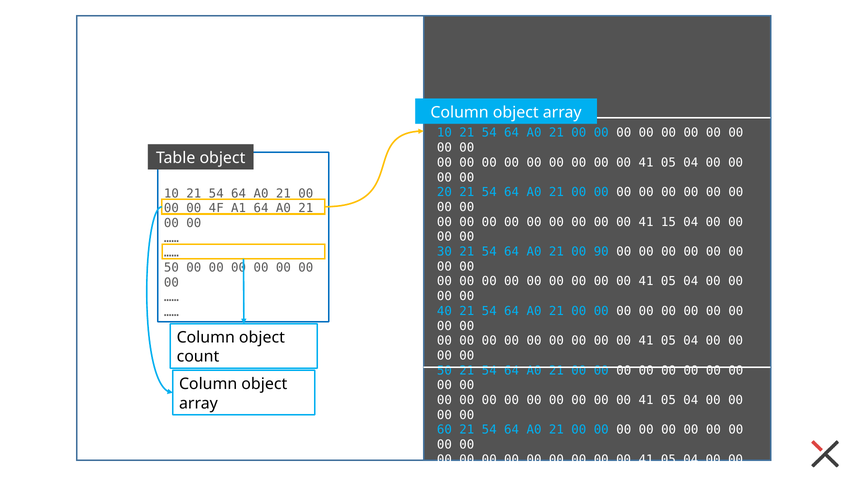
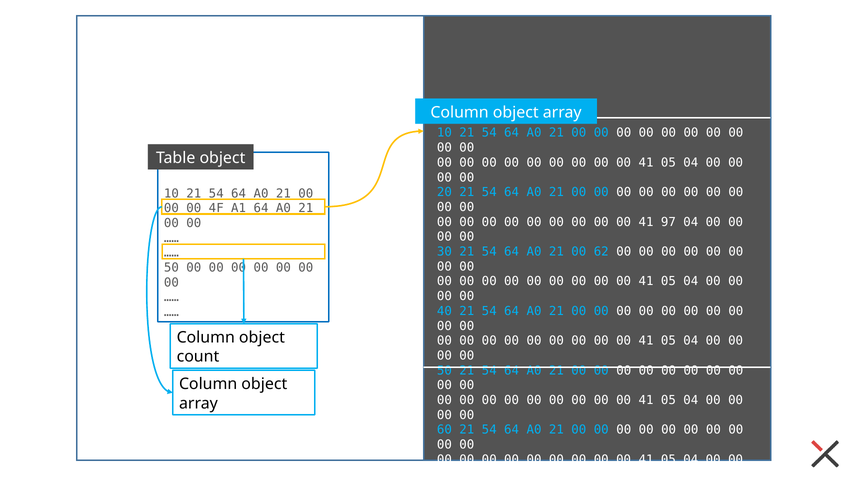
15: 15 -> 97
90: 90 -> 62
